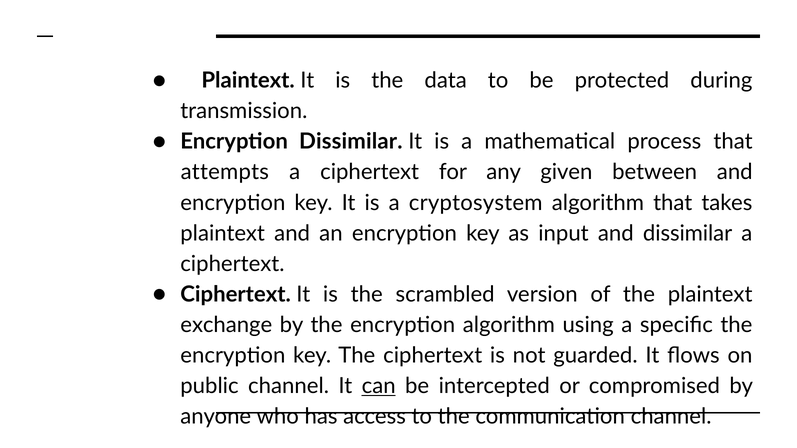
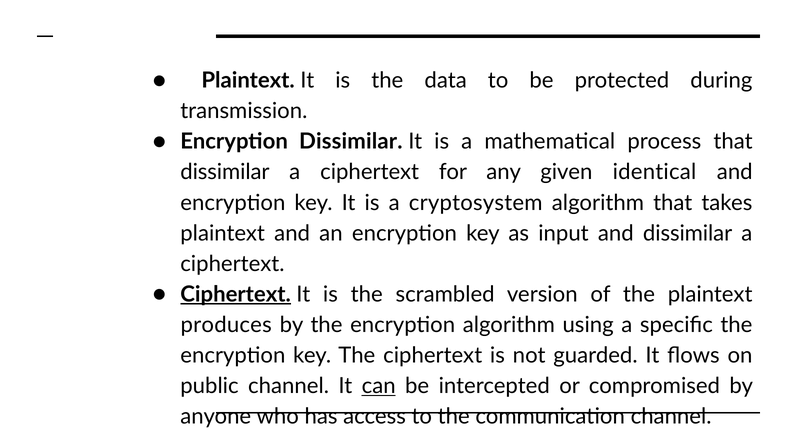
attempts at (225, 172): attempts -> dissimilar
between: between -> identical
Ciphertext at (236, 295) underline: none -> present
exchange: exchange -> produces
